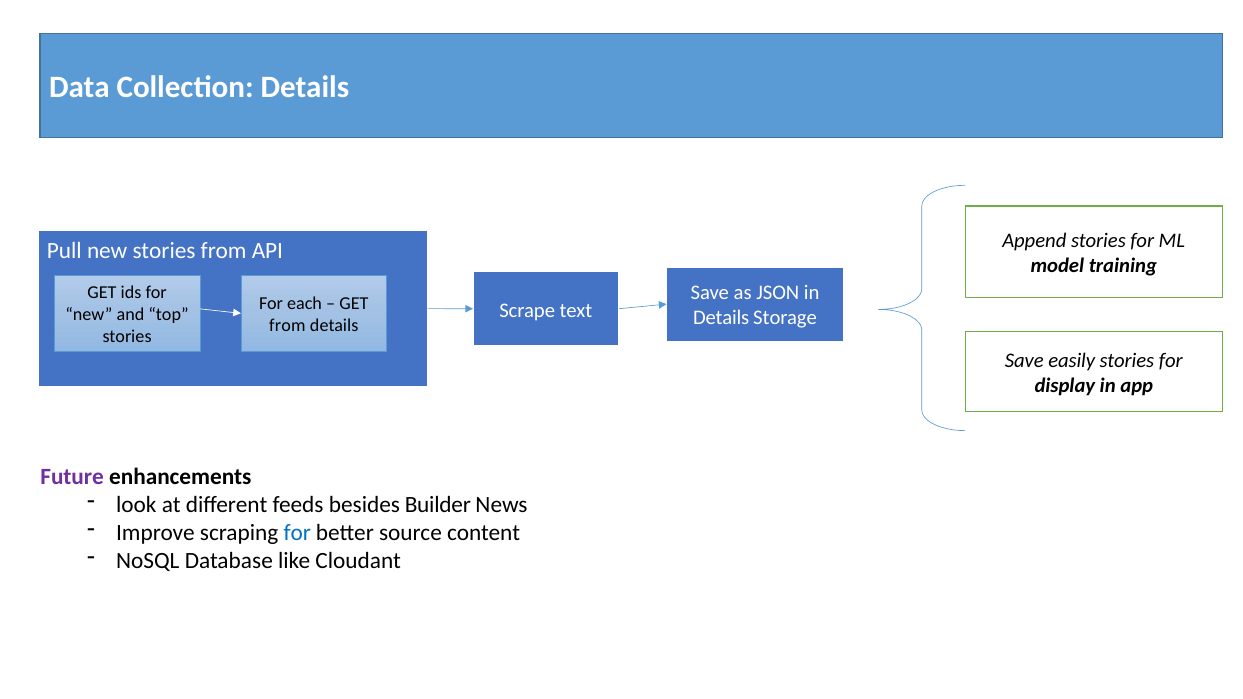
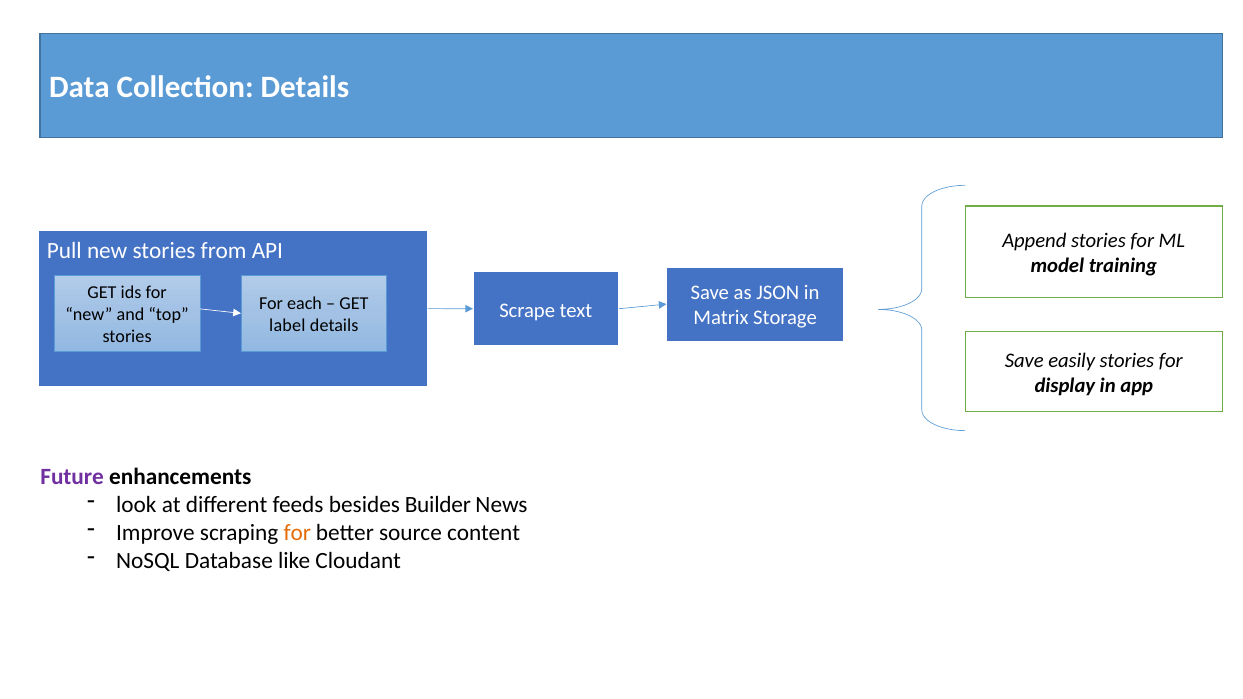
Details at (721, 318): Details -> Matrix
from at (287, 326): from -> label
for at (297, 533) colour: blue -> orange
